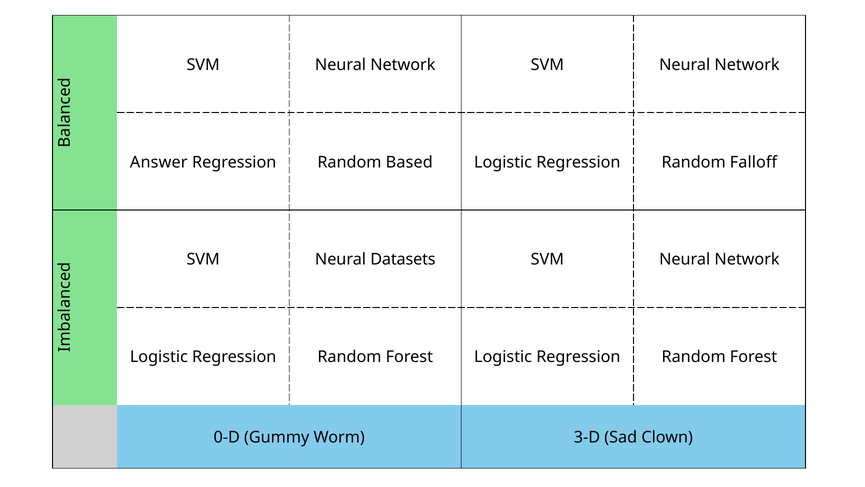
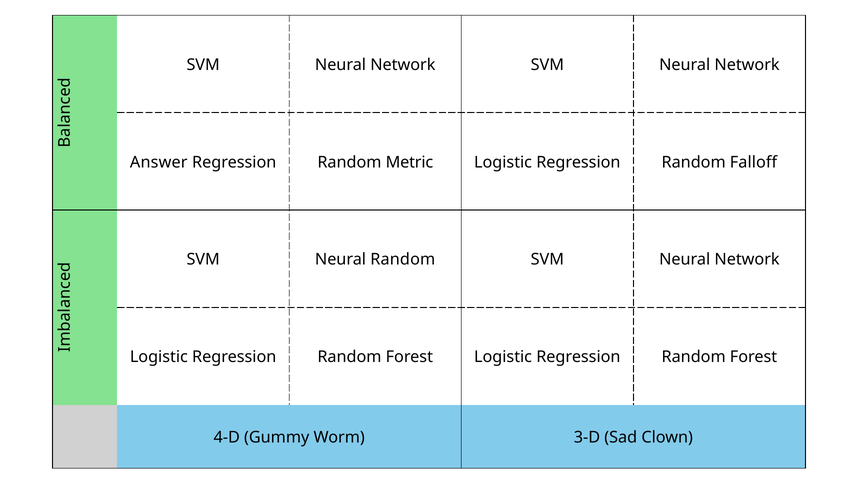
Based: Based -> Metric
Neural Datasets: Datasets -> Random
0-D: 0-D -> 4-D
